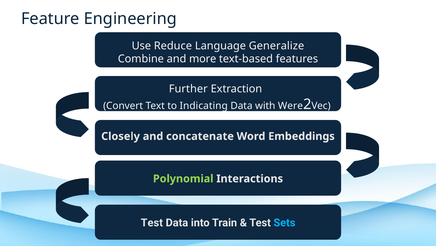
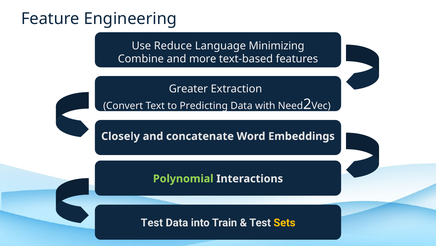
Generalize: Generalize -> Minimizing
Further: Further -> Greater
Indicating: Indicating -> Predicting
Were: Were -> Need
Sets colour: light blue -> yellow
